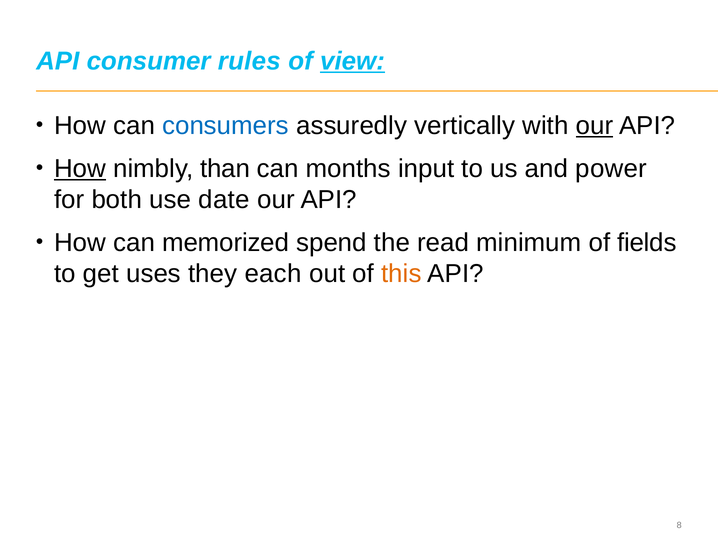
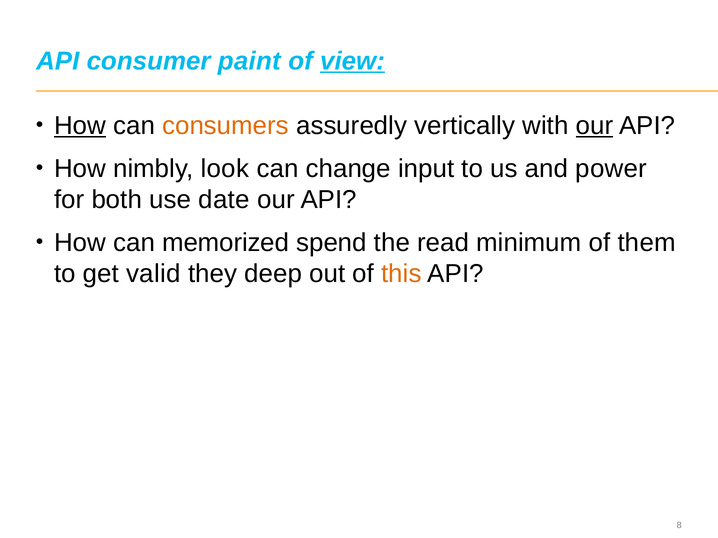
rules: rules -> paint
How at (80, 126) underline: none -> present
consumers colour: blue -> orange
How at (80, 169) underline: present -> none
than: than -> look
months: months -> change
fields: fields -> them
uses: uses -> valid
each: each -> deep
